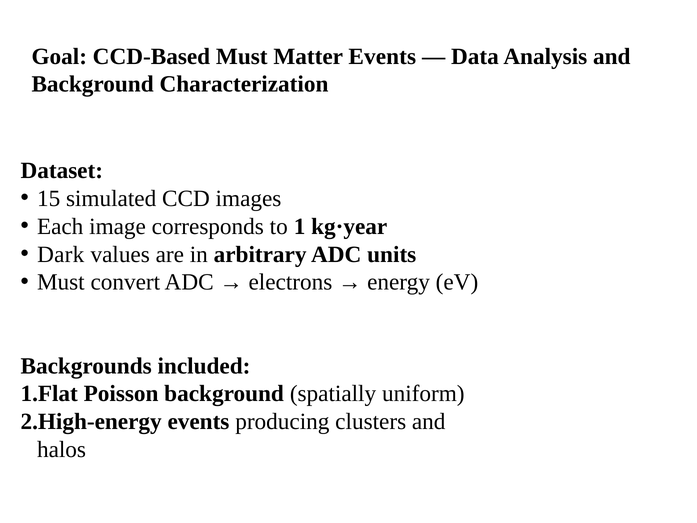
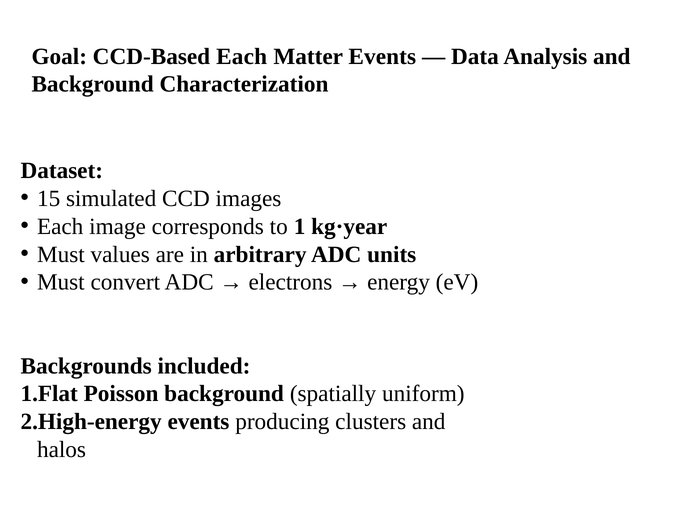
CCD-Based Must: Must -> Each
Dark at (61, 254): Dark -> Must
